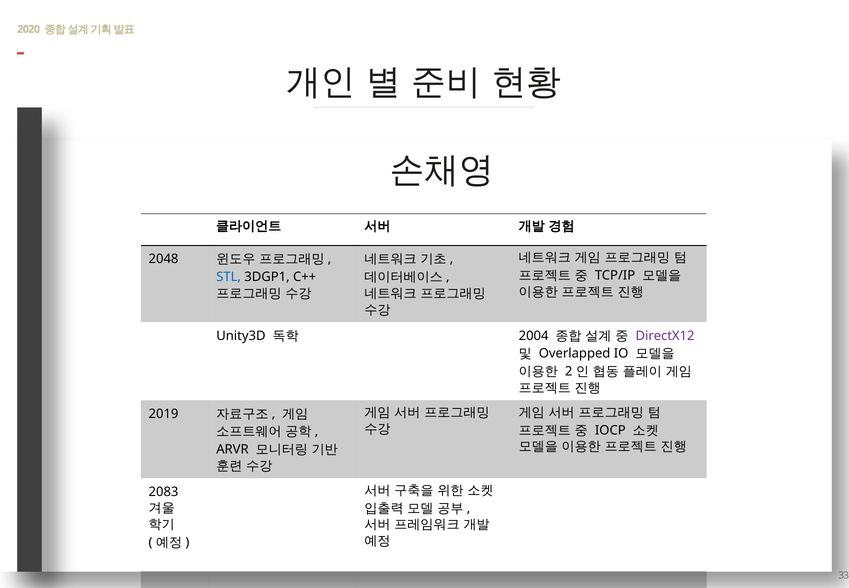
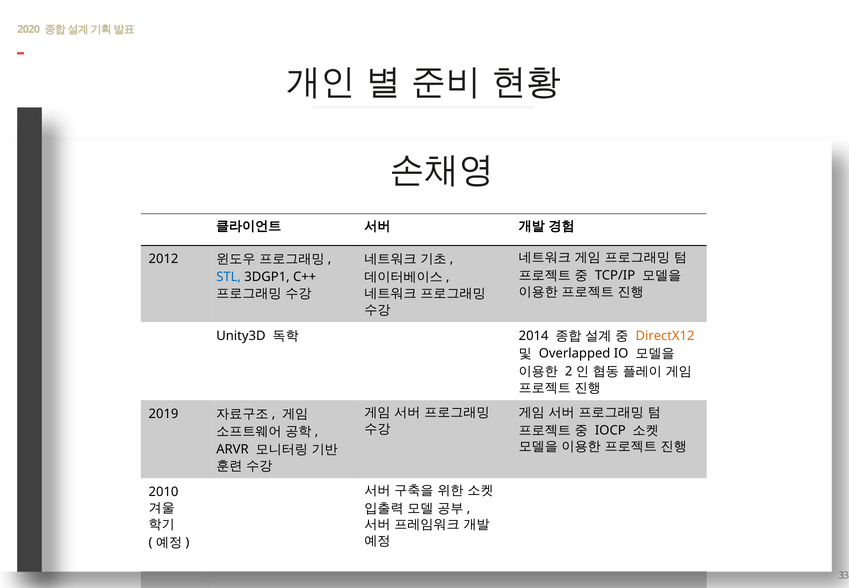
2048: 2048 -> 2012
2004: 2004 -> 2014
DirectX12 colour: purple -> orange
2083: 2083 -> 2010
